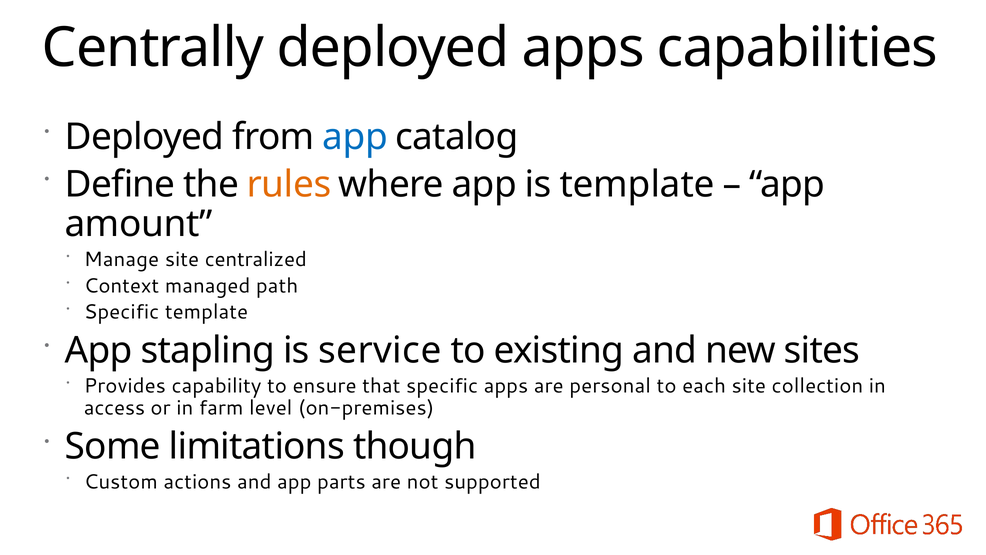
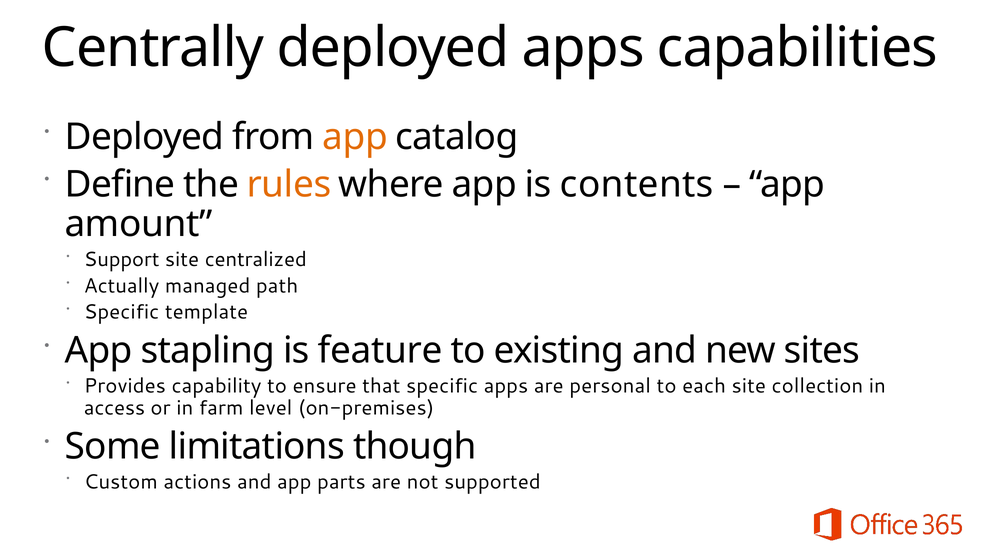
app at (355, 137) colour: blue -> orange
is template: template -> contents
Manage: Manage -> Support
Context: Context -> Actually
service: service -> feature
